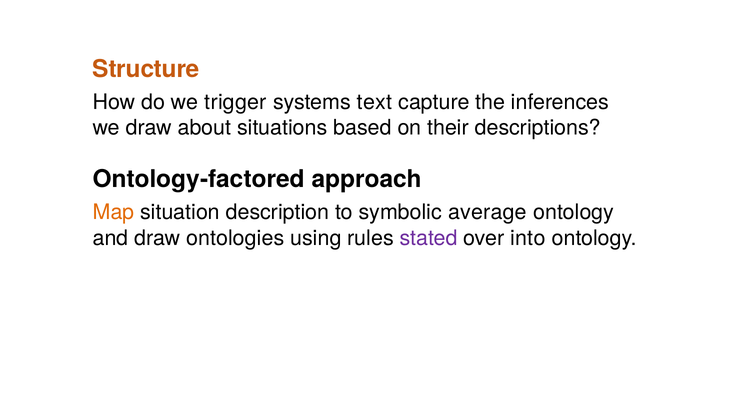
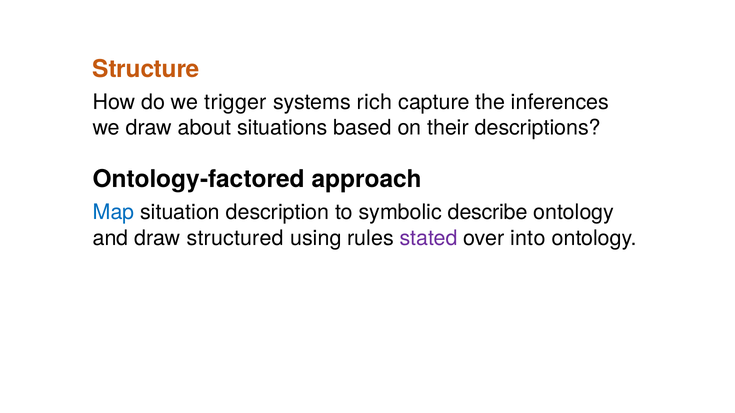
text: text -> rich
Map colour: orange -> blue
average: average -> describe
ontologies: ontologies -> structured
